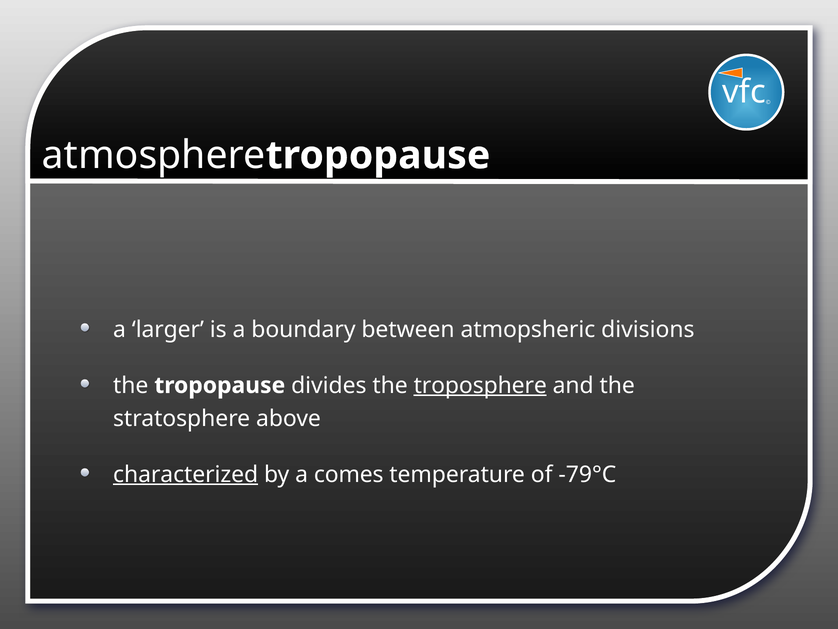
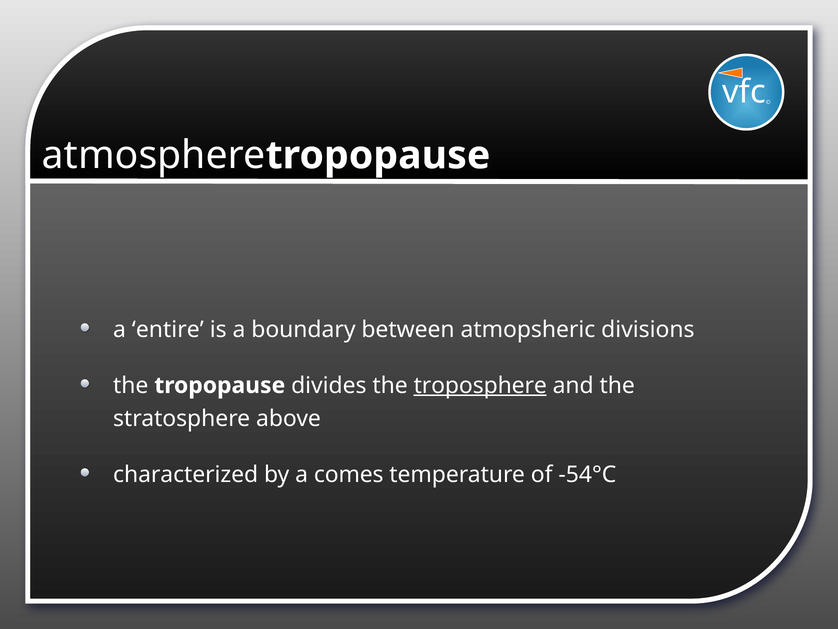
larger: larger -> entire
characterized underline: present -> none
-79°C: -79°C -> -54°C
